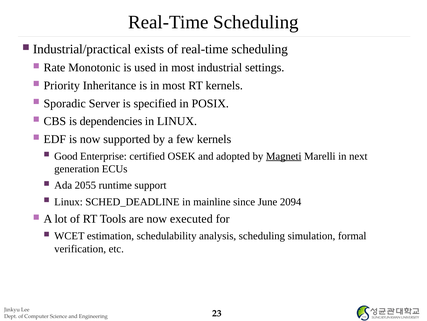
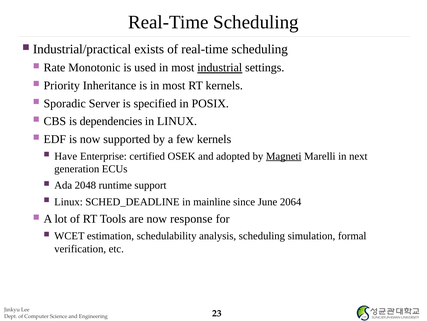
industrial underline: none -> present
Good: Good -> Have
2055: 2055 -> 2048
2094: 2094 -> 2064
executed: executed -> response
